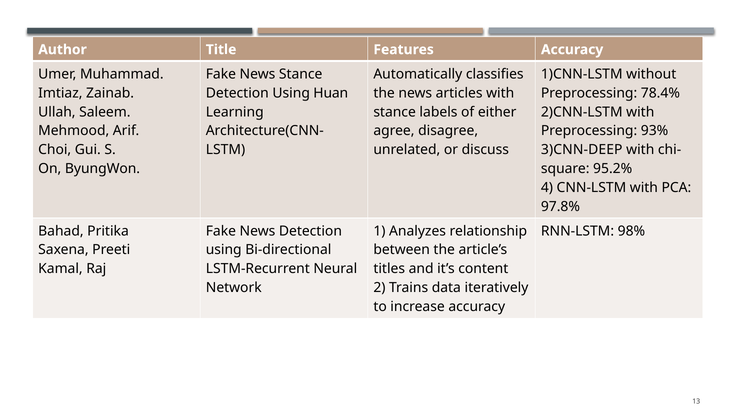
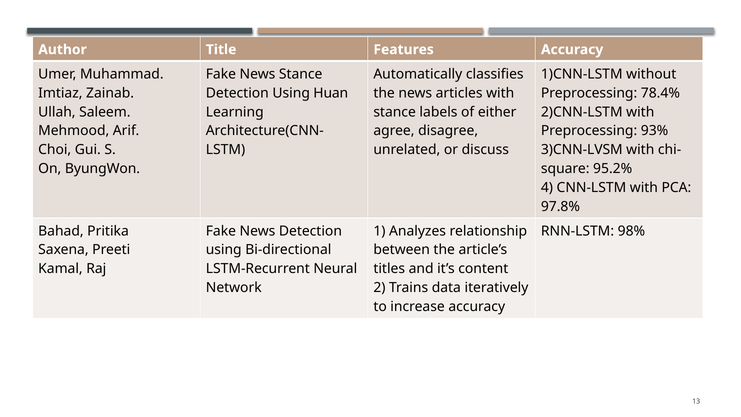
3)CNN-DEEP: 3)CNN-DEEP -> 3)CNN-LVSM
